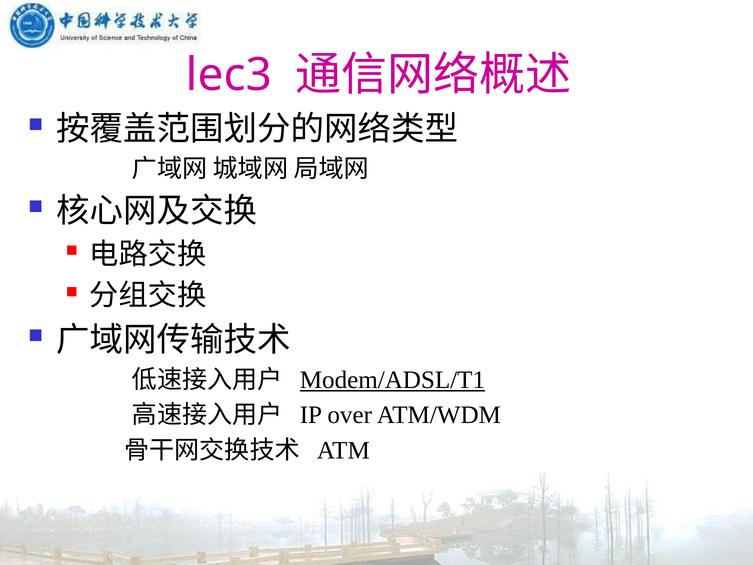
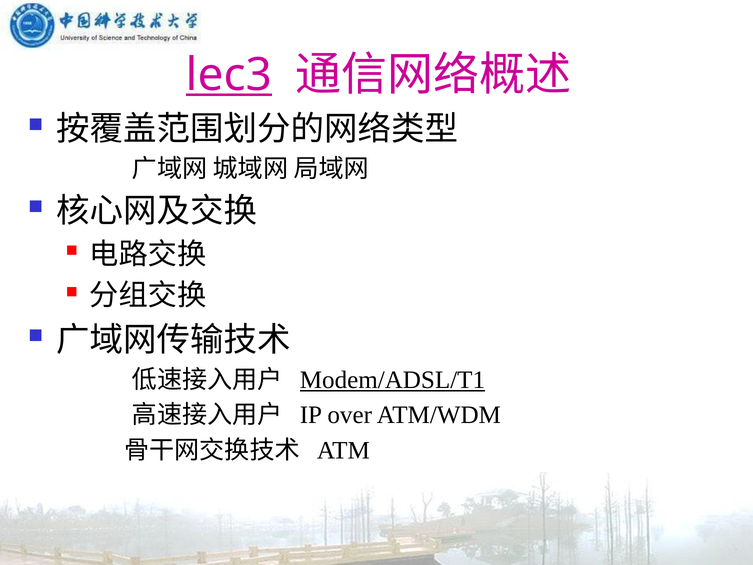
lec3 underline: none -> present
